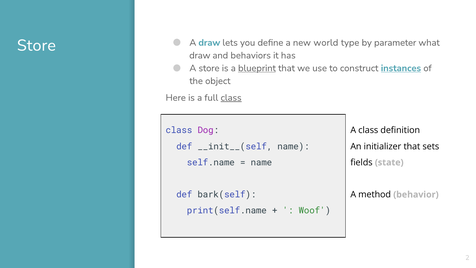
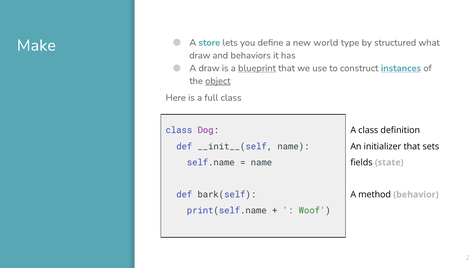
Store at (36, 45): Store -> Make
A draw: draw -> store
parameter: parameter -> structured
A store: store -> draw
object underline: none -> present
class at (231, 98) underline: present -> none
